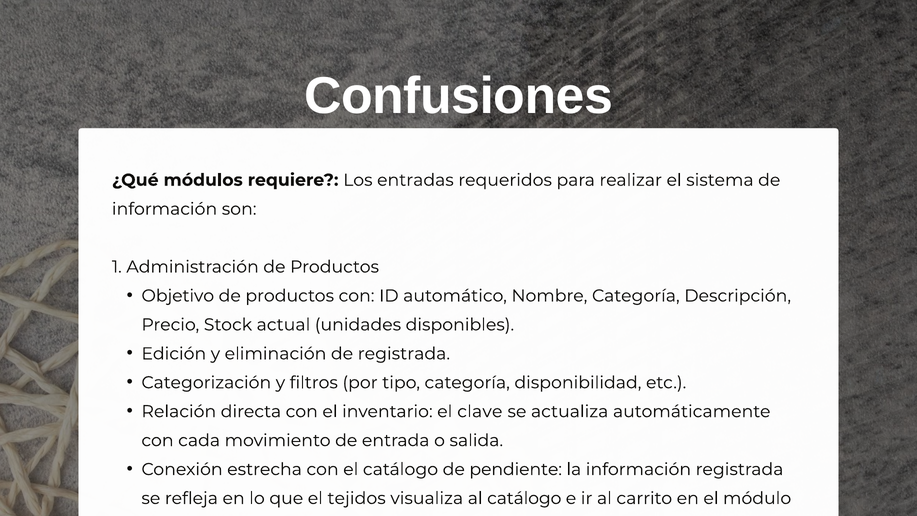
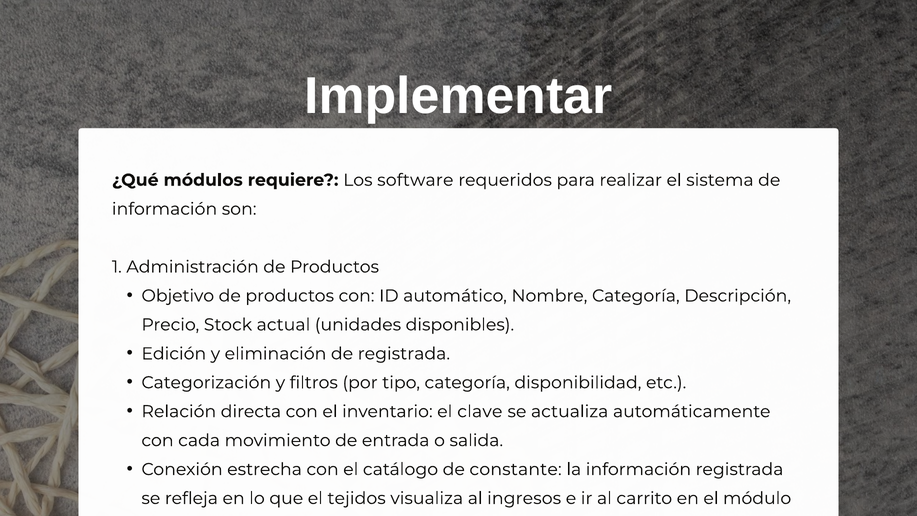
Confusiones: Confusiones -> Implementar
entradas: entradas -> software
pendiente: pendiente -> constante
al catálogo: catálogo -> ingresos
